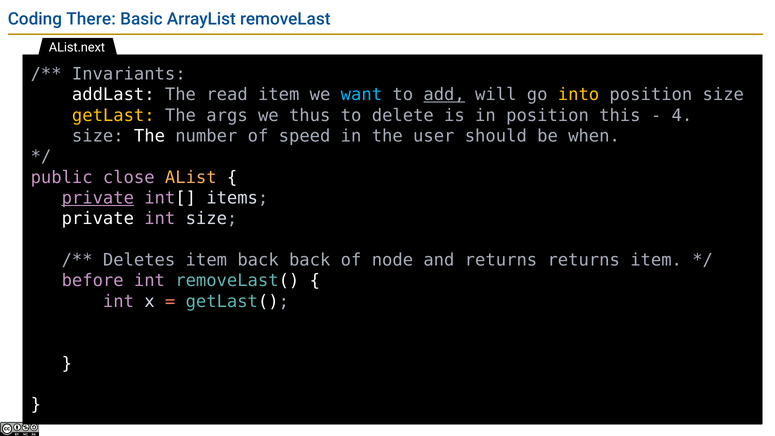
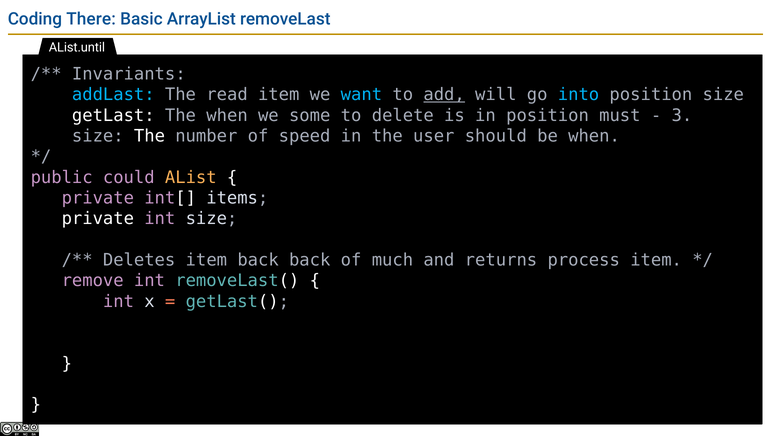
AList.next: AList.next -> AList.until
addLast colour: white -> light blue
into colour: yellow -> light blue
getLast colour: yellow -> white
The args: args -> when
thus: thus -> some
this: this -> must
4: 4 -> 3
close: close -> could
private at (98, 198) underline: present -> none
node: node -> much
returns returns: returns -> process
before: before -> remove
